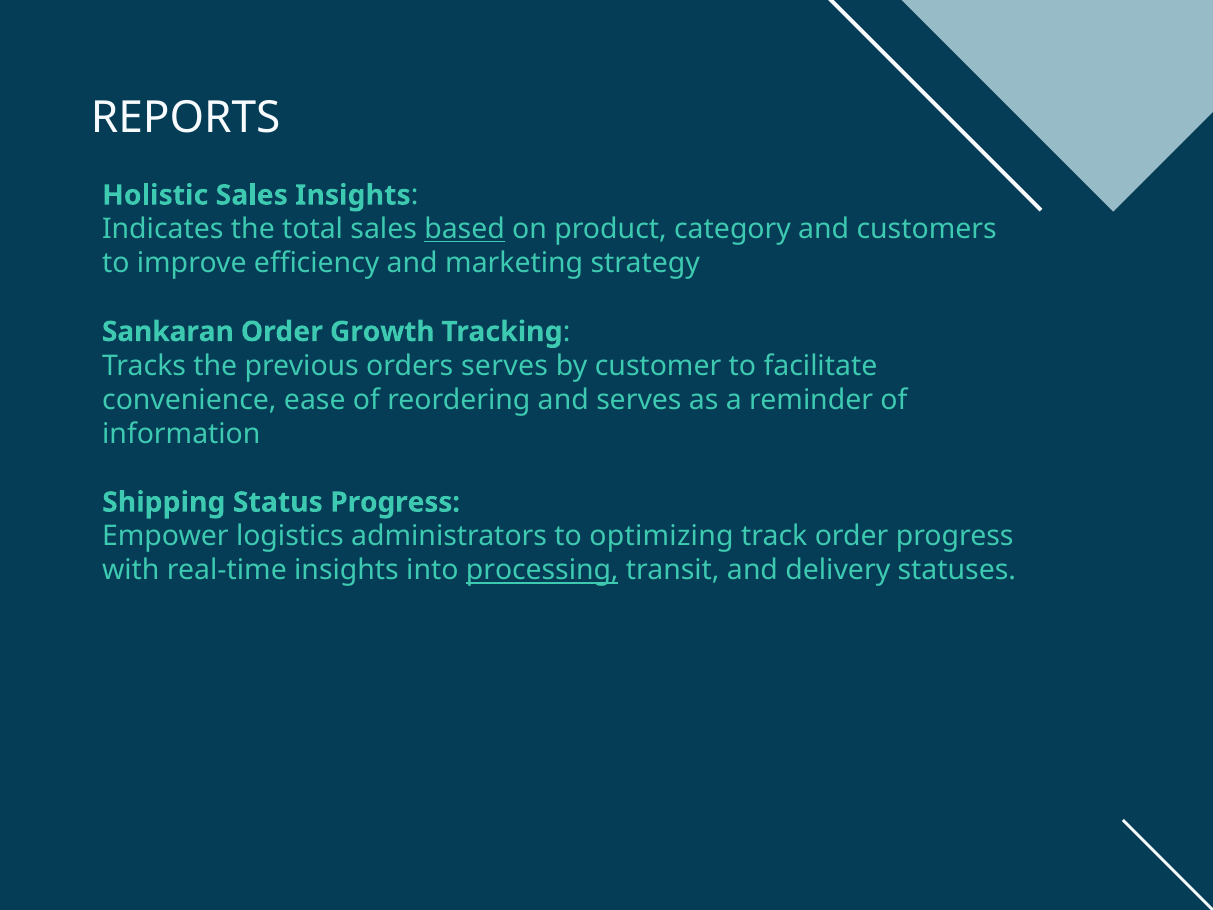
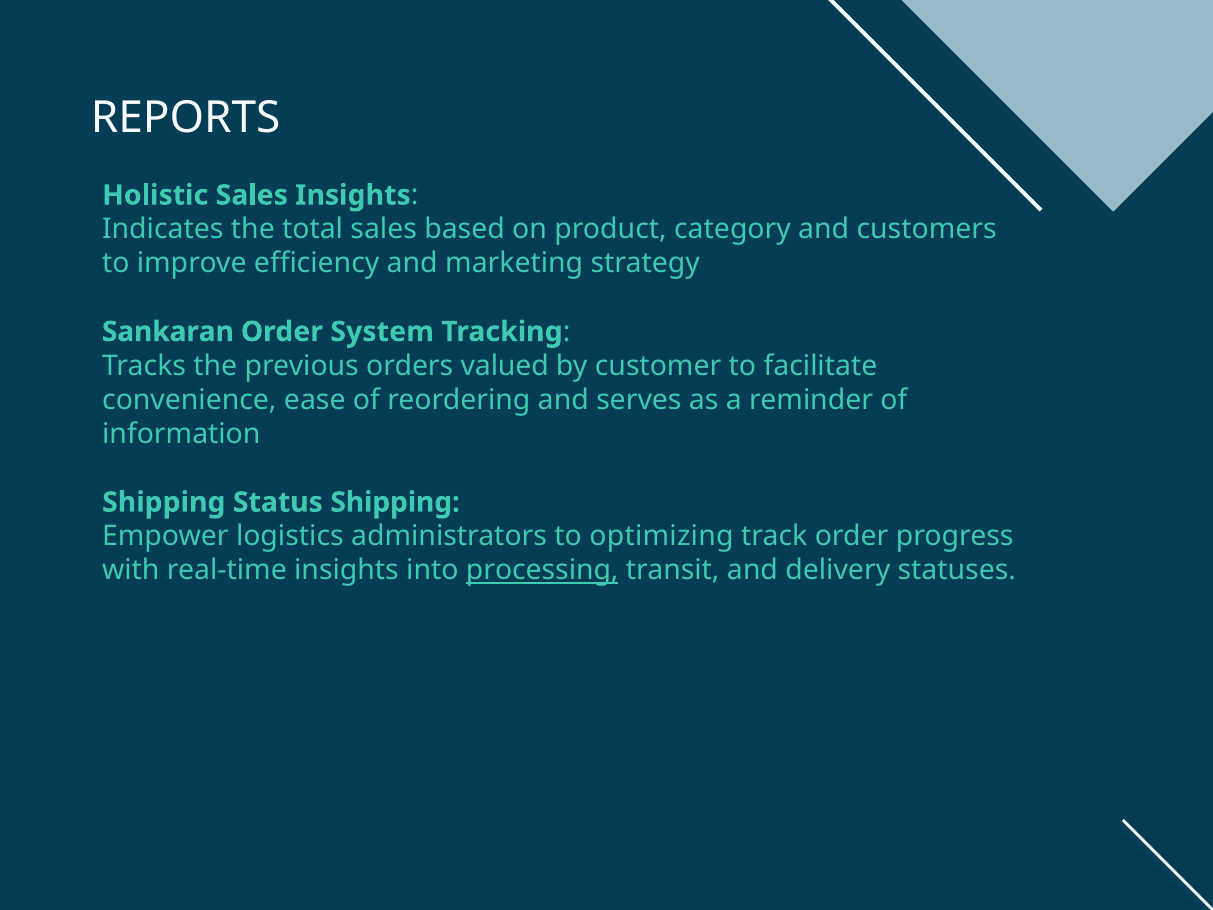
based underline: present -> none
Growth: Growth -> System
orders serves: serves -> valued
Status Progress: Progress -> Shipping
